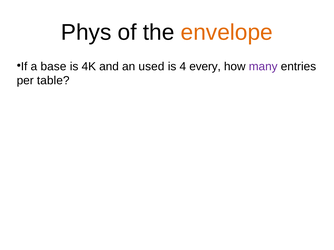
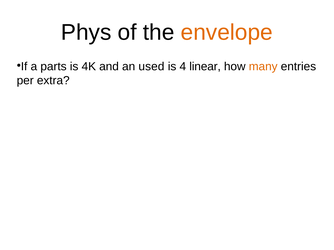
base: base -> parts
every: every -> linear
many colour: purple -> orange
table: table -> extra
